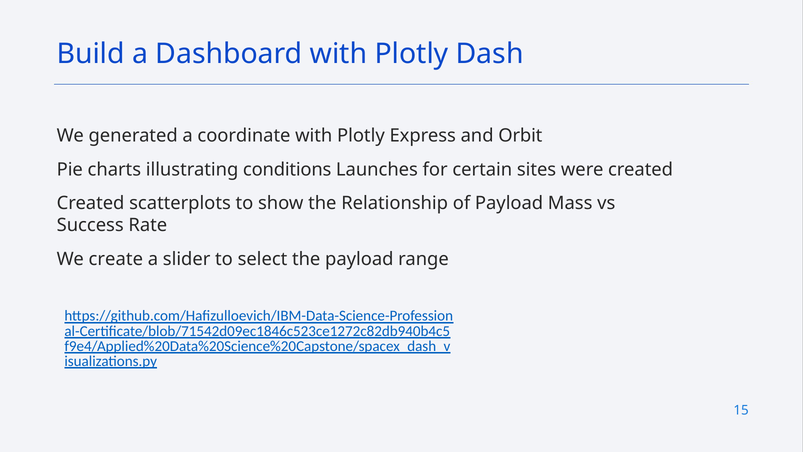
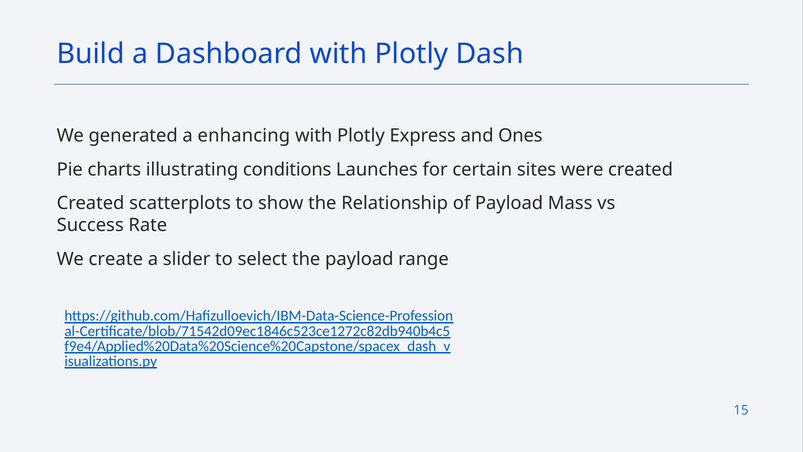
coordinate: coordinate -> enhancing
Orbit: Orbit -> Ones
